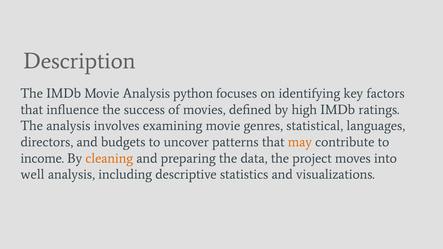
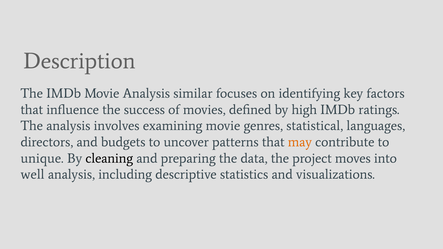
python: python -> similar
income: income -> unique
cleaning colour: orange -> black
